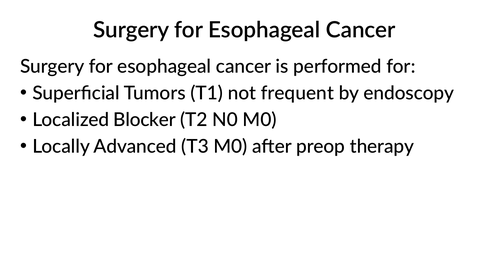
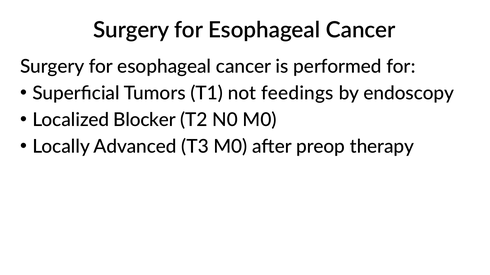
frequent: frequent -> feedings
